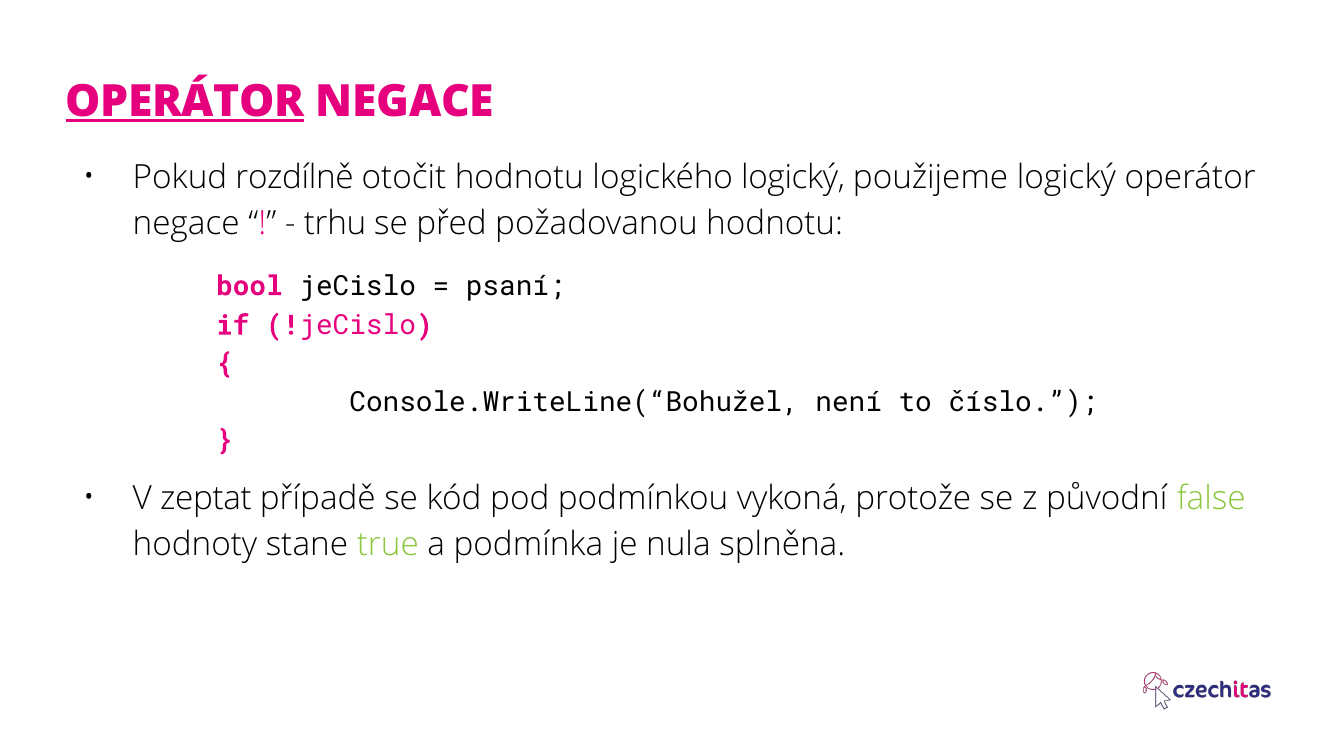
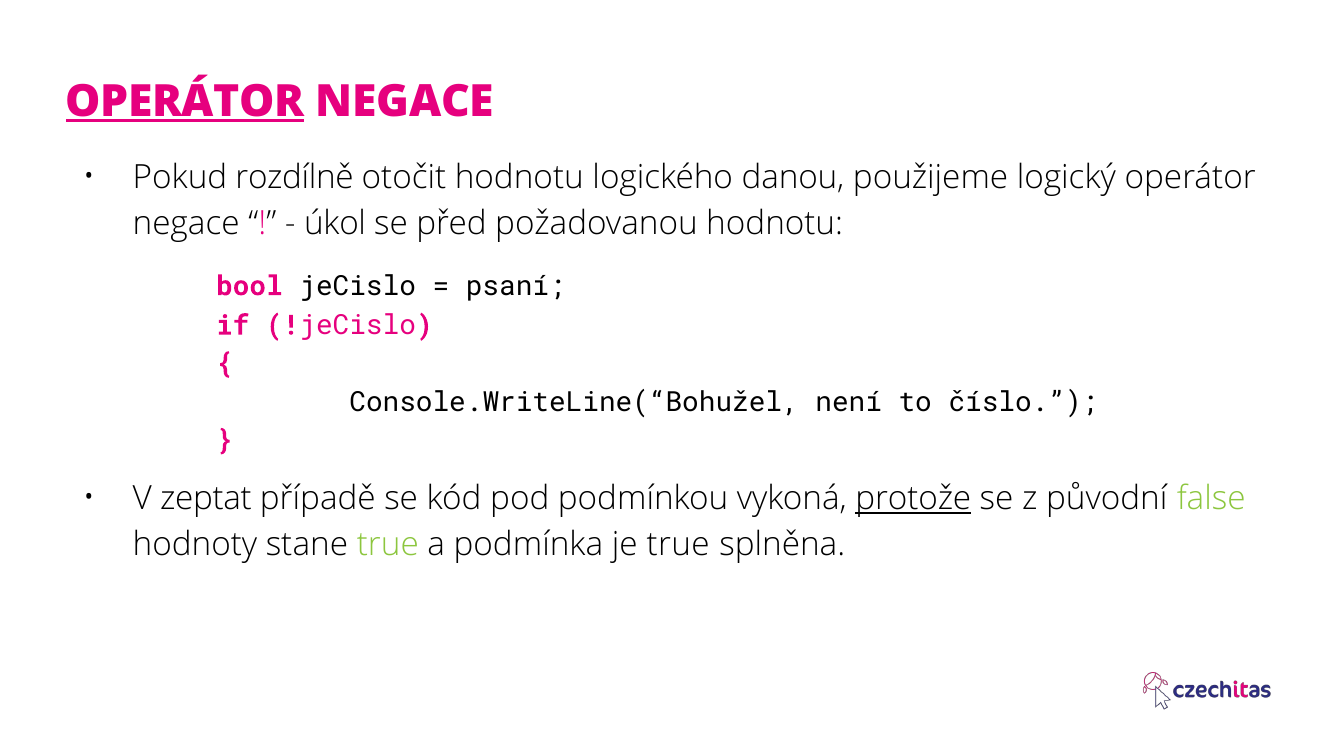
logického logický: logický -> danou
trhu: trhu -> úkol
protože underline: none -> present
je nula: nula -> true
